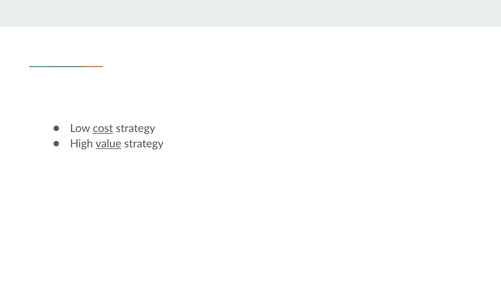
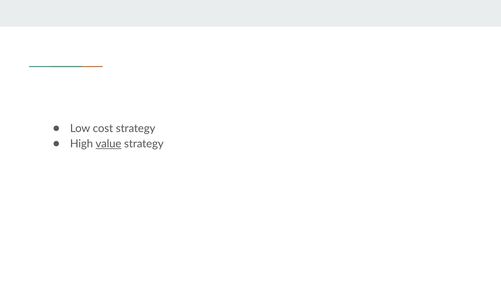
cost underline: present -> none
